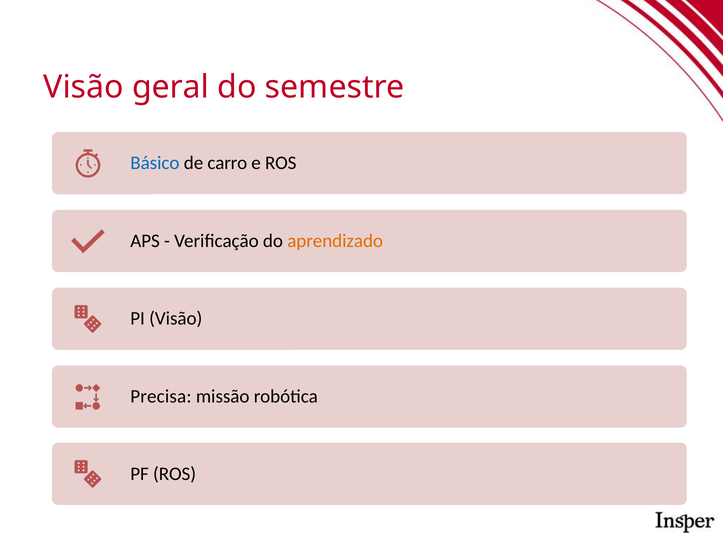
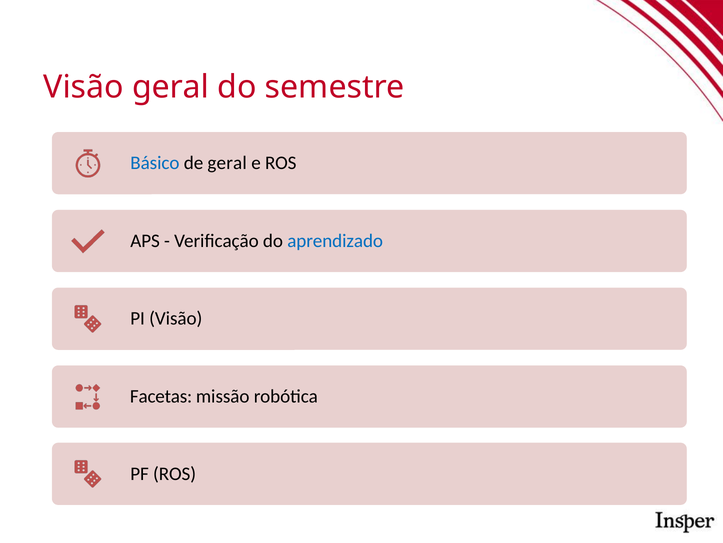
de carro: carro -> geral
aprendizado colour: orange -> blue
Precisa: Precisa -> Facetas
